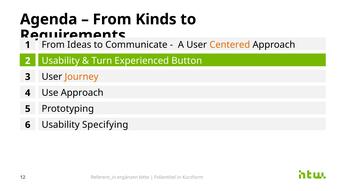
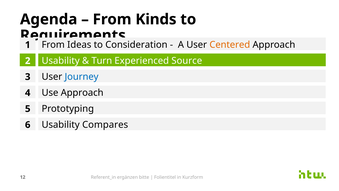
Communicate: Communicate -> Consideration
Button: Button -> Source
Journey colour: orange -> blue
Specifying: Specifying -> Compares
